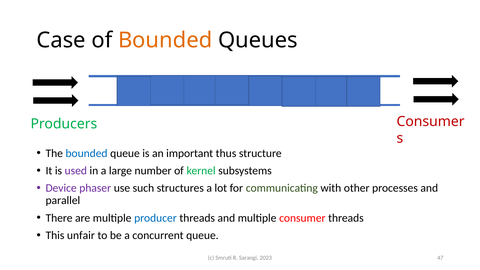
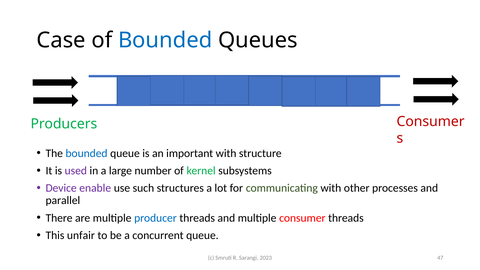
Bounded at (165, 40) colour: orange -> blue
important thus: thus -> with
phaser: phaser -> enable
